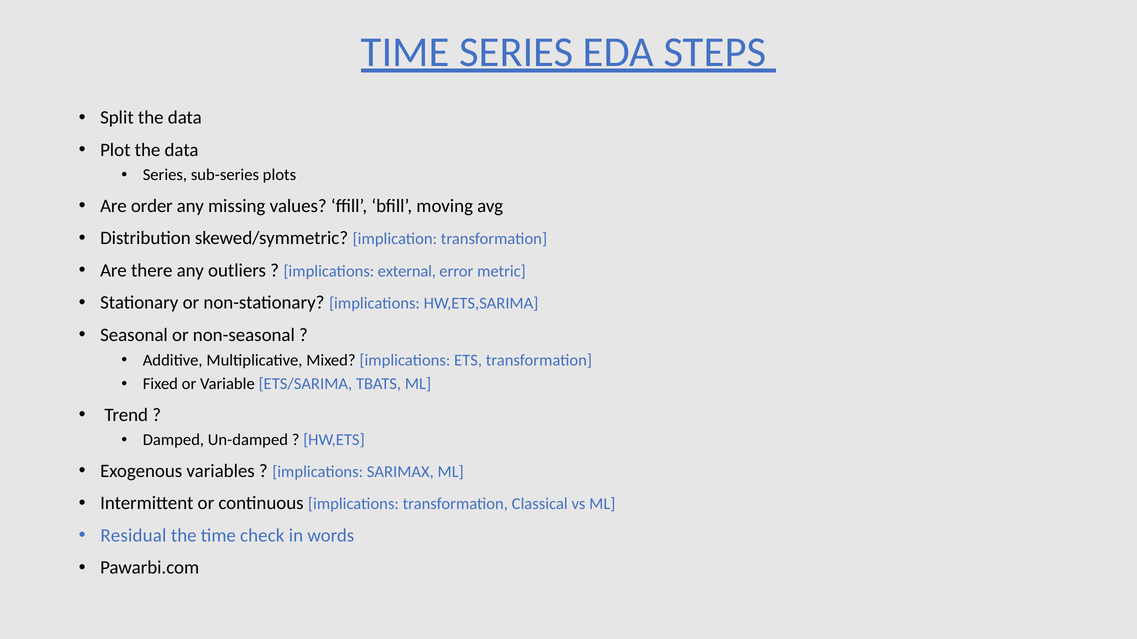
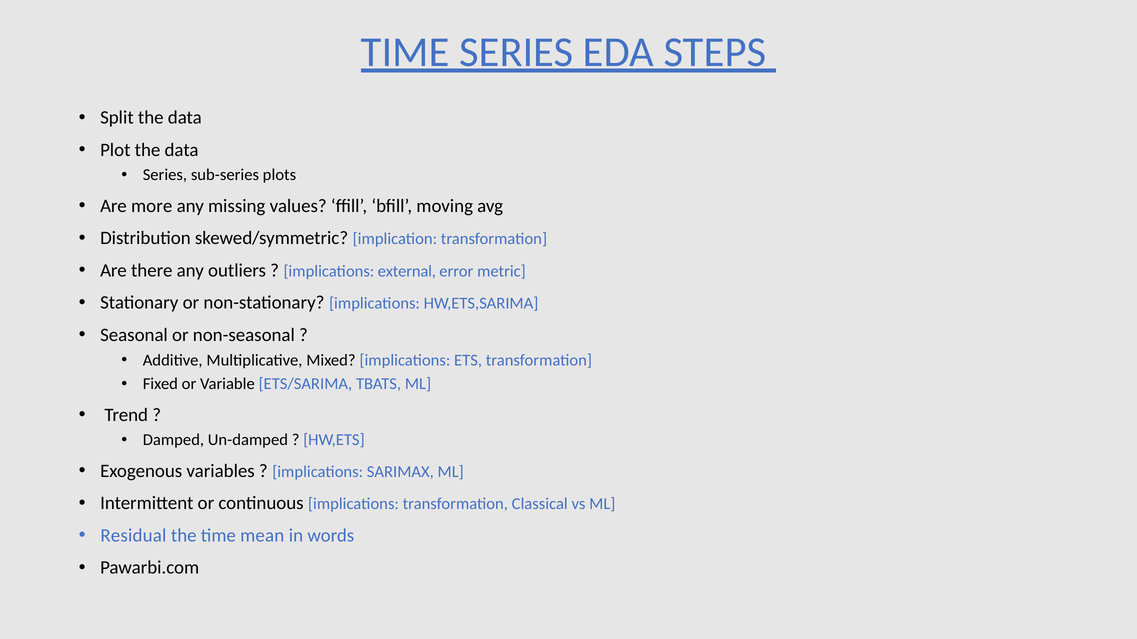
order: order -> more
check: check -> mean
